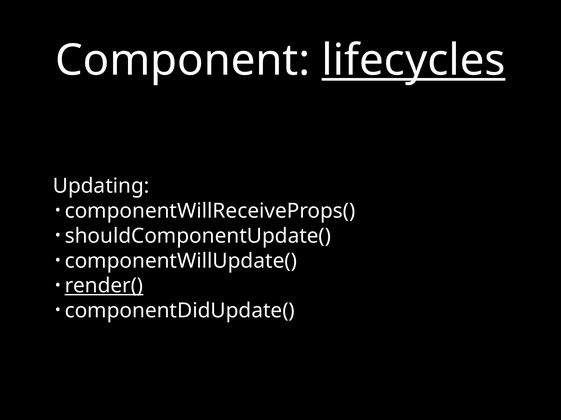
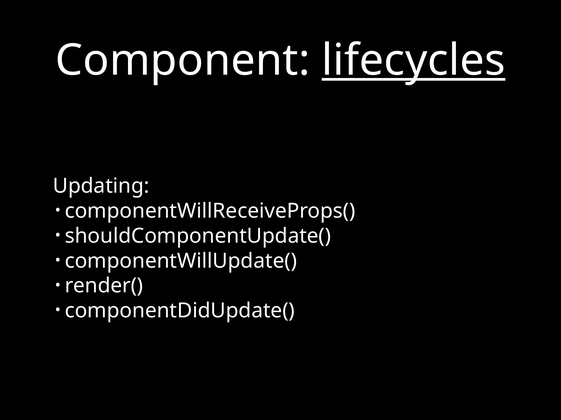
render( underline: present -> none
